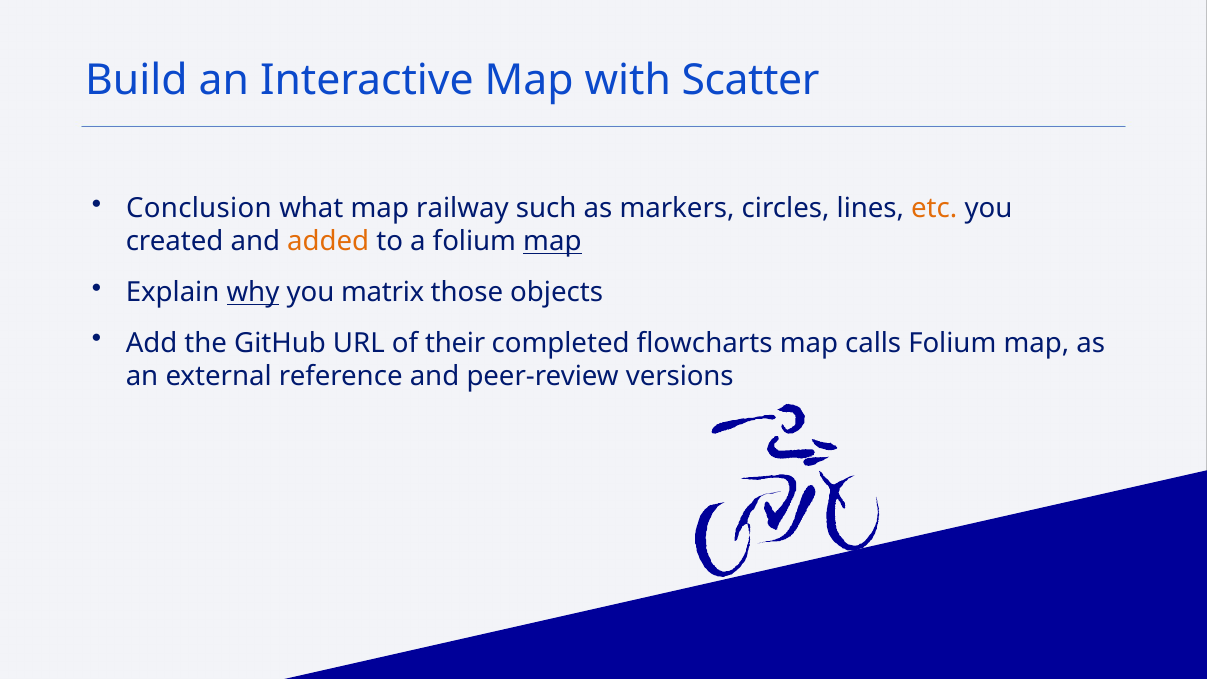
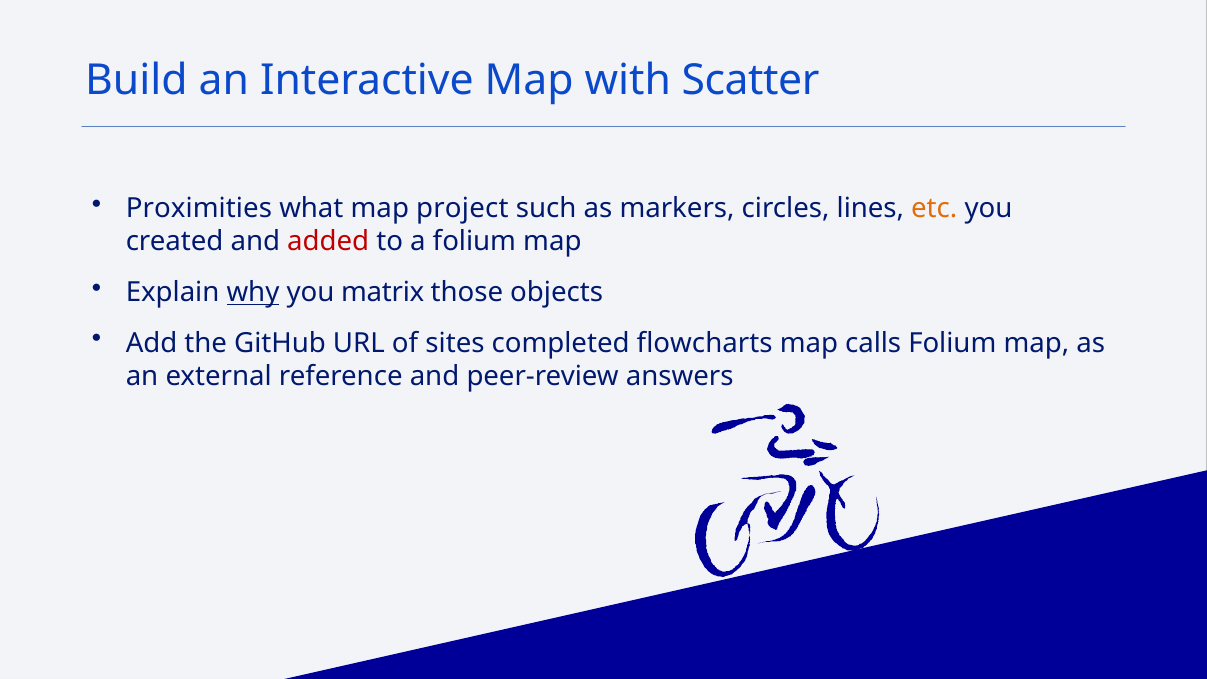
Conclusion: Conclusion -> Proximities
railway: railway -> project
added colour: orange -> red
map at (552, 242) underline: present -> none
their: their -> sites
versions: versions -> answers
